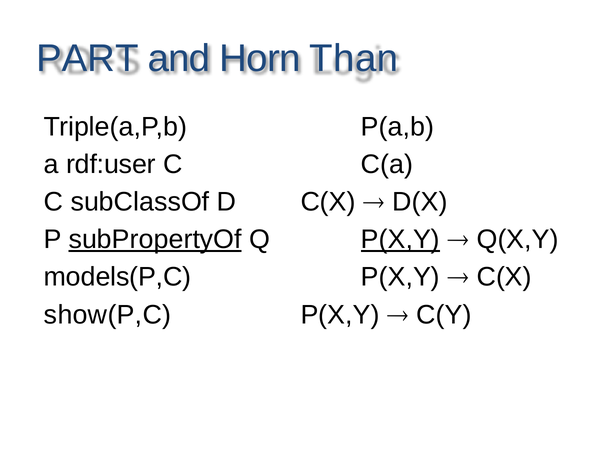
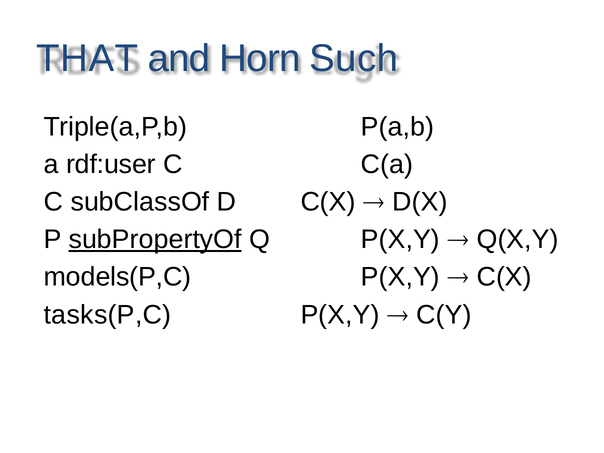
PART: PART -> THAT
Than: Than -> Such
P(X,Y at (400, 239) underline: present -> none
show(P,C: show(P,C -> tasks(P,C
